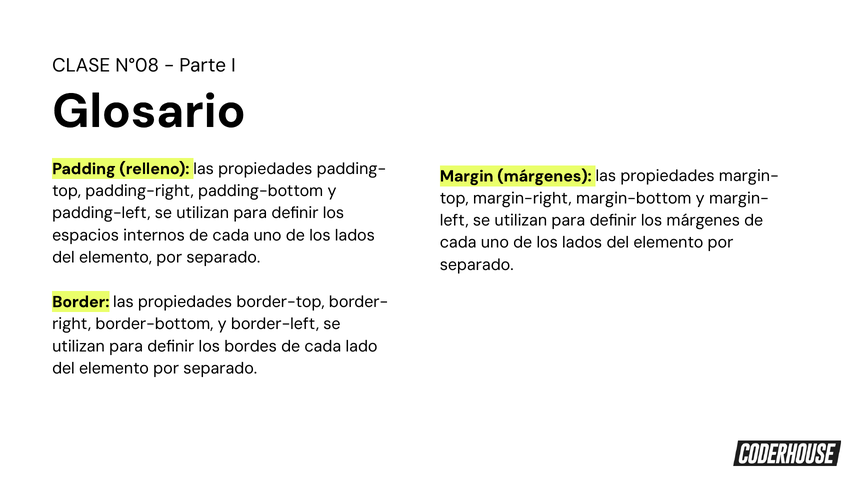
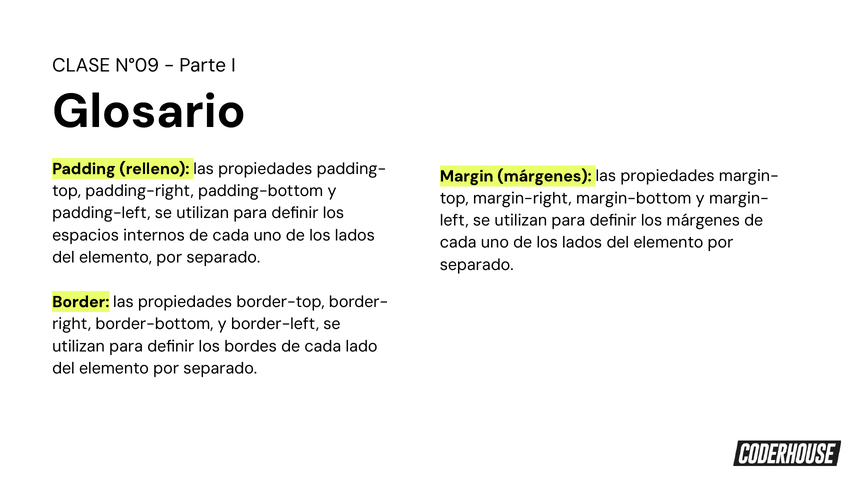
N°08: N°08 -> N°09
